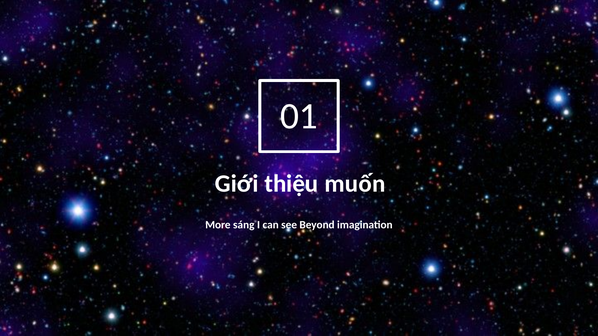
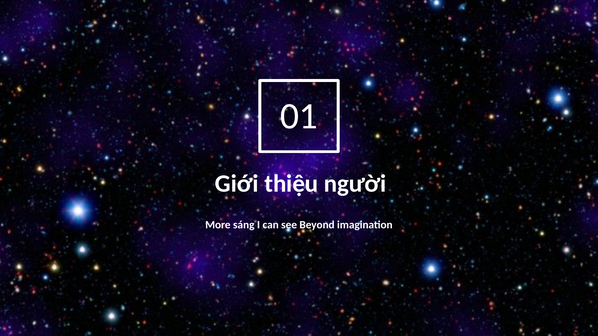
muốn: muốn -> người
